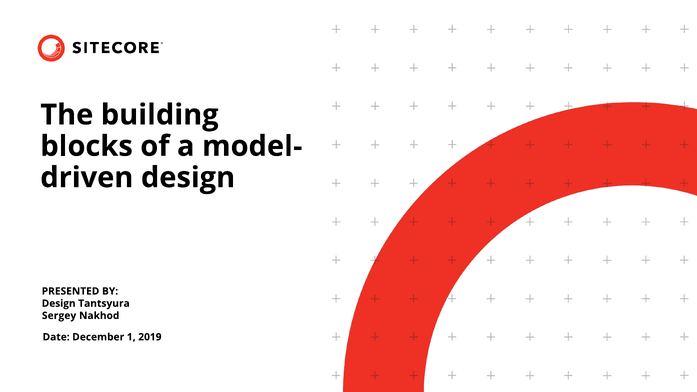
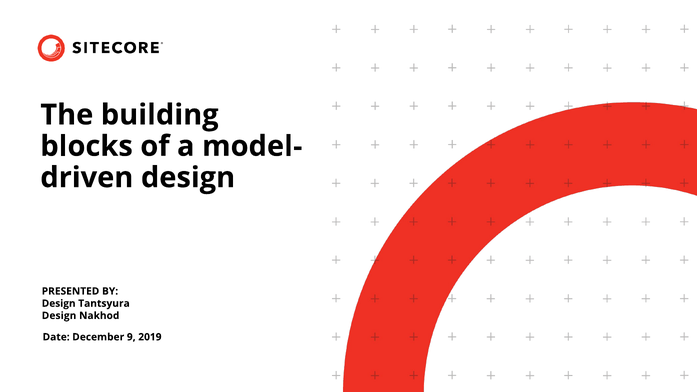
Sergey at (59, 316): Sergey -> Design
1: 1 -> 9
